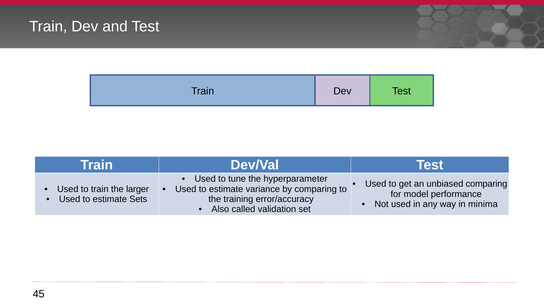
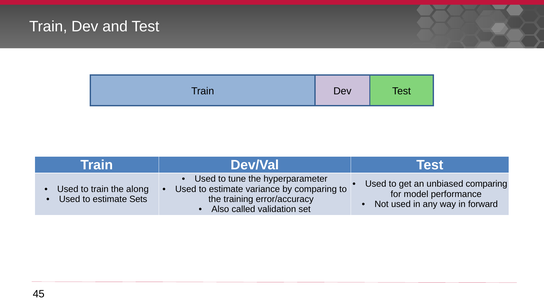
larger: larger -> along
minima: minima -> forward
